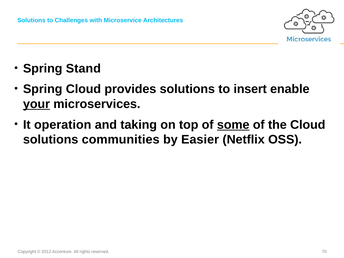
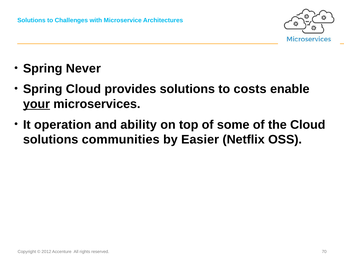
Stand: Stand -> Never
insert: insert -> costs
taking: taking -> ability
some underline: present -> none
